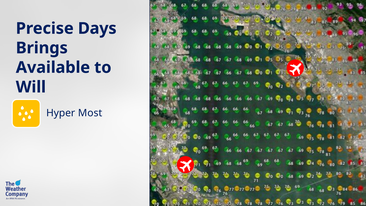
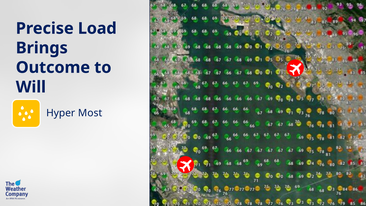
Days: Days -> Load
Available: Available -> Outcome
